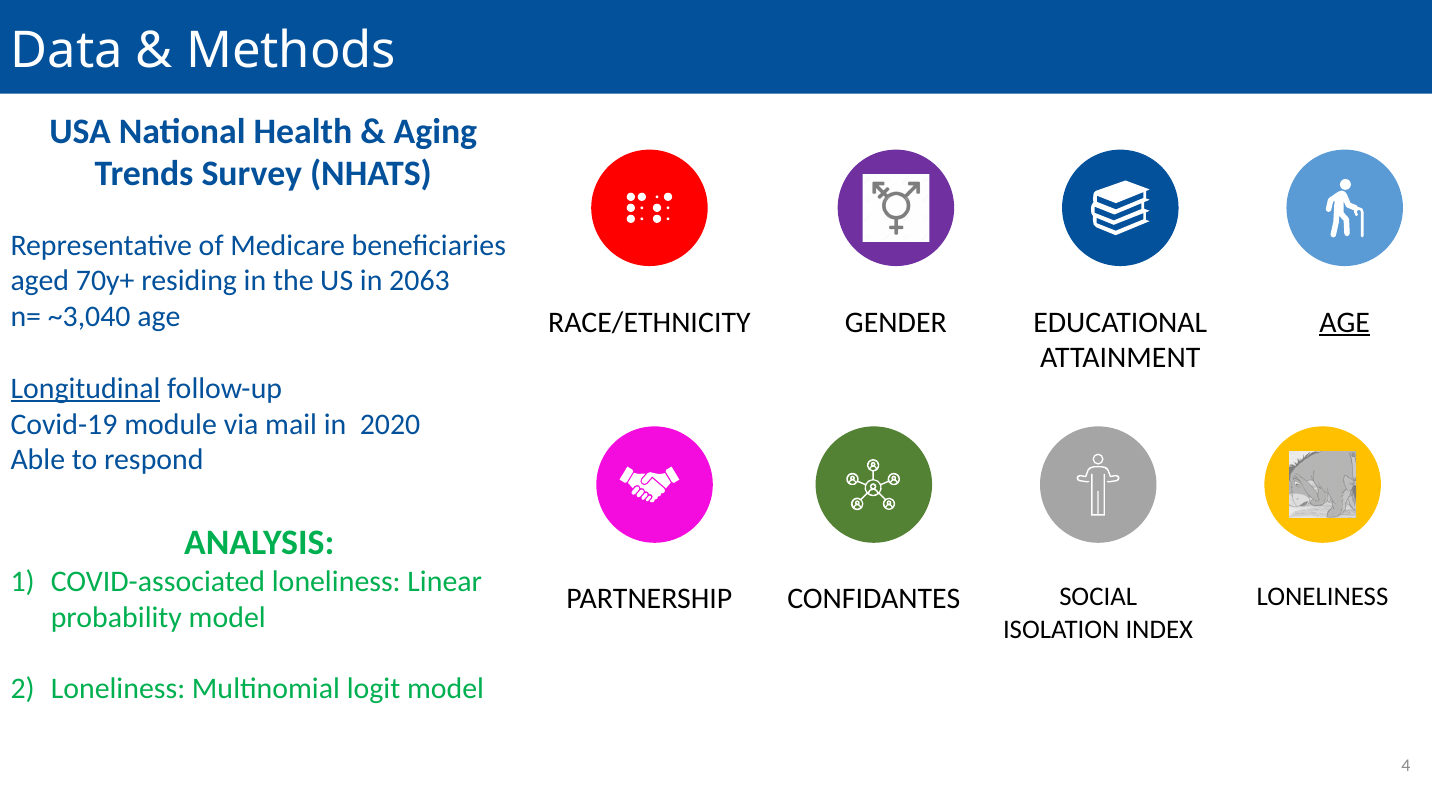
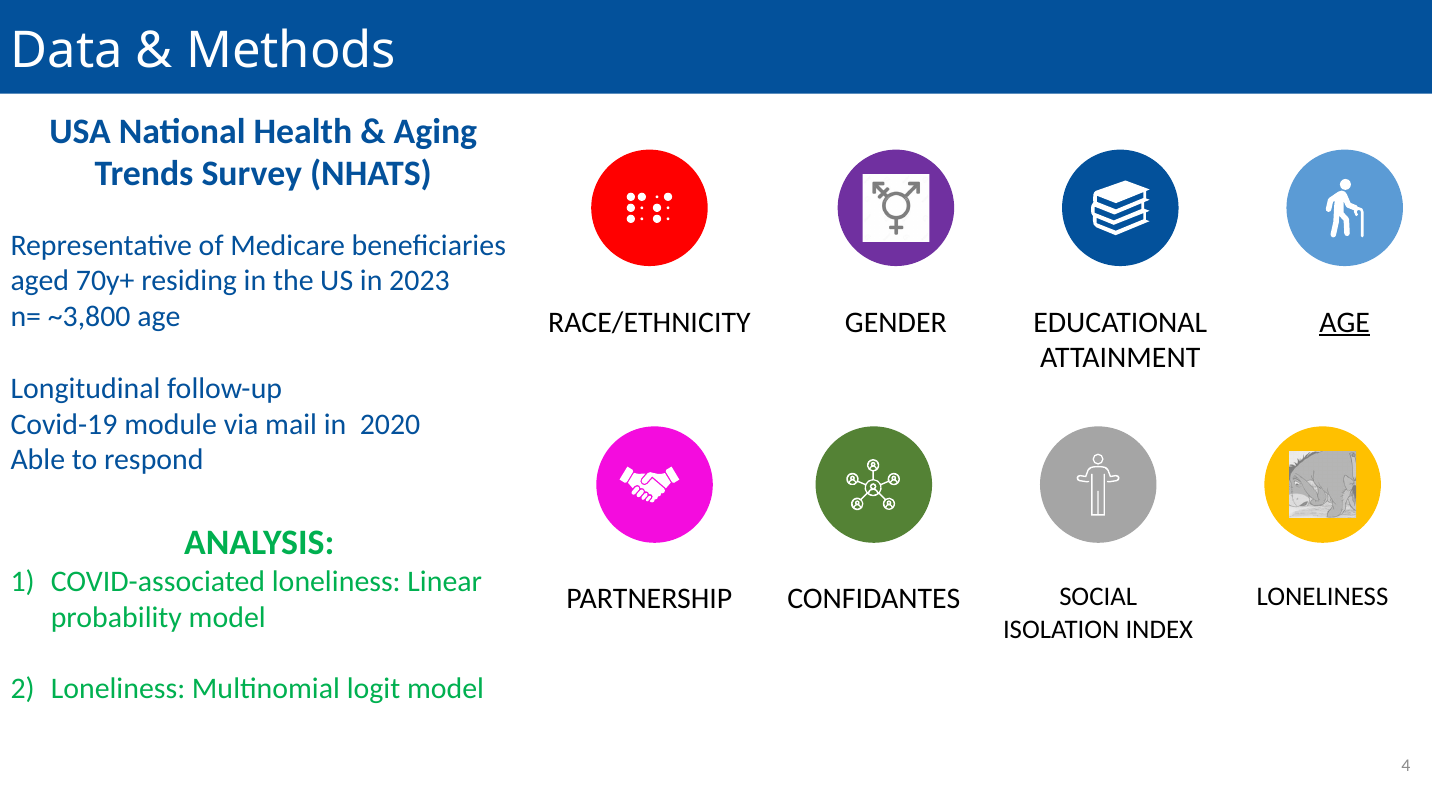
2063: 2063 -> 2023
~3,040: ~3,040 -> ~3,800
Longitudinal underline: present -> none
